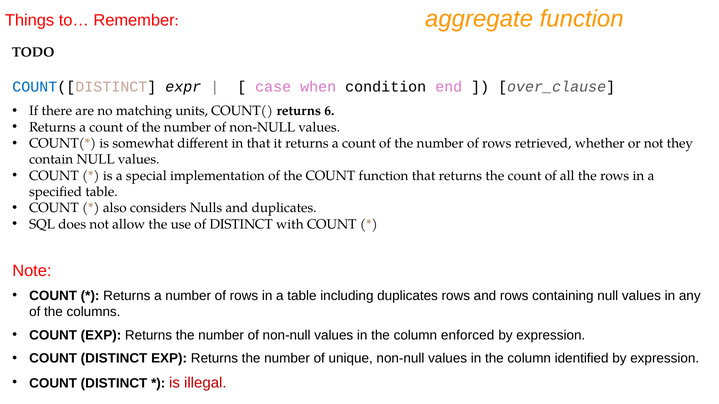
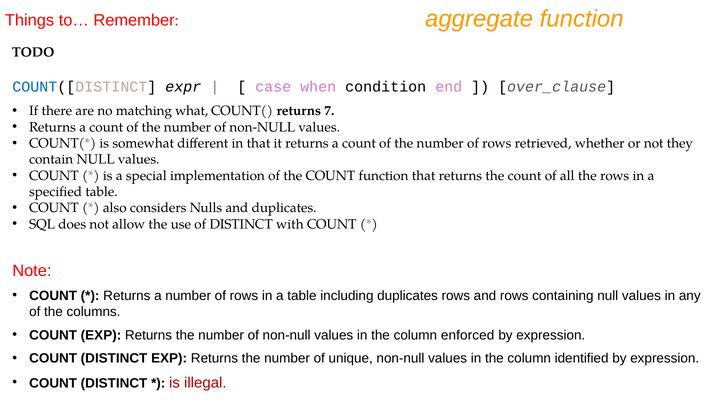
units: units -> what
6: 6 -> 7
